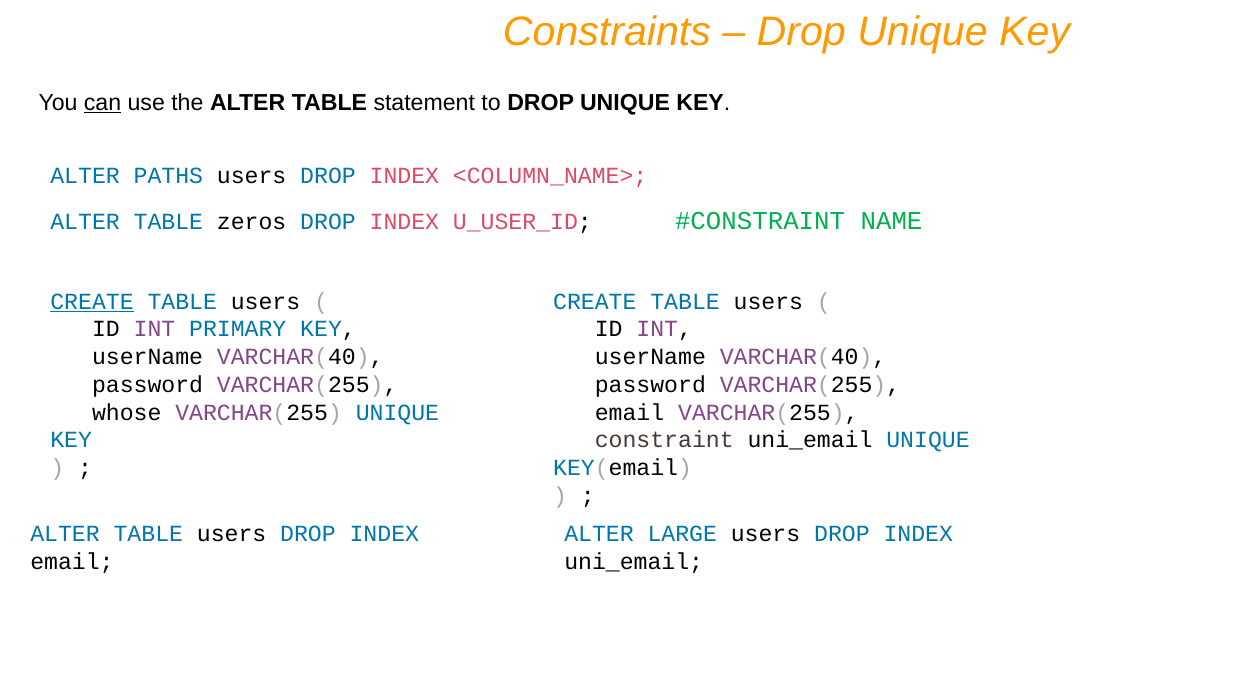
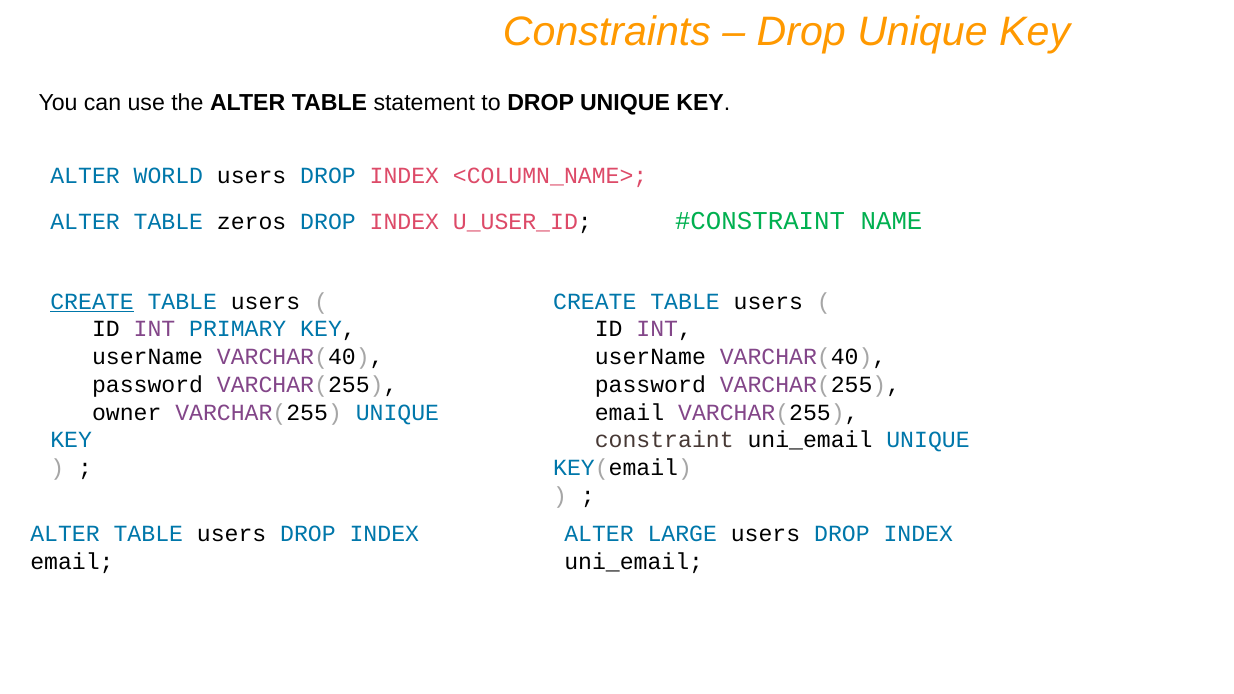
can underline: present -> none
PATHS: PATHS -> WORLD
whose: whose -> owner
